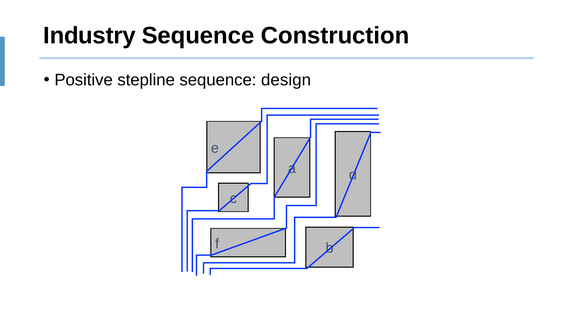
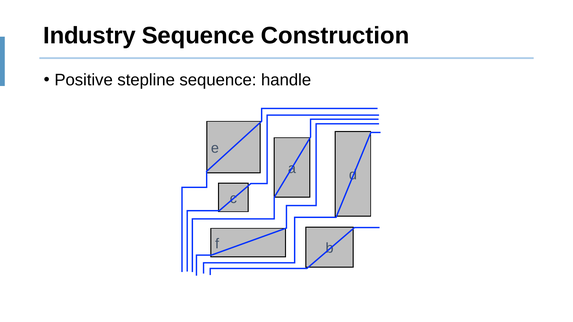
design: design -> handle
